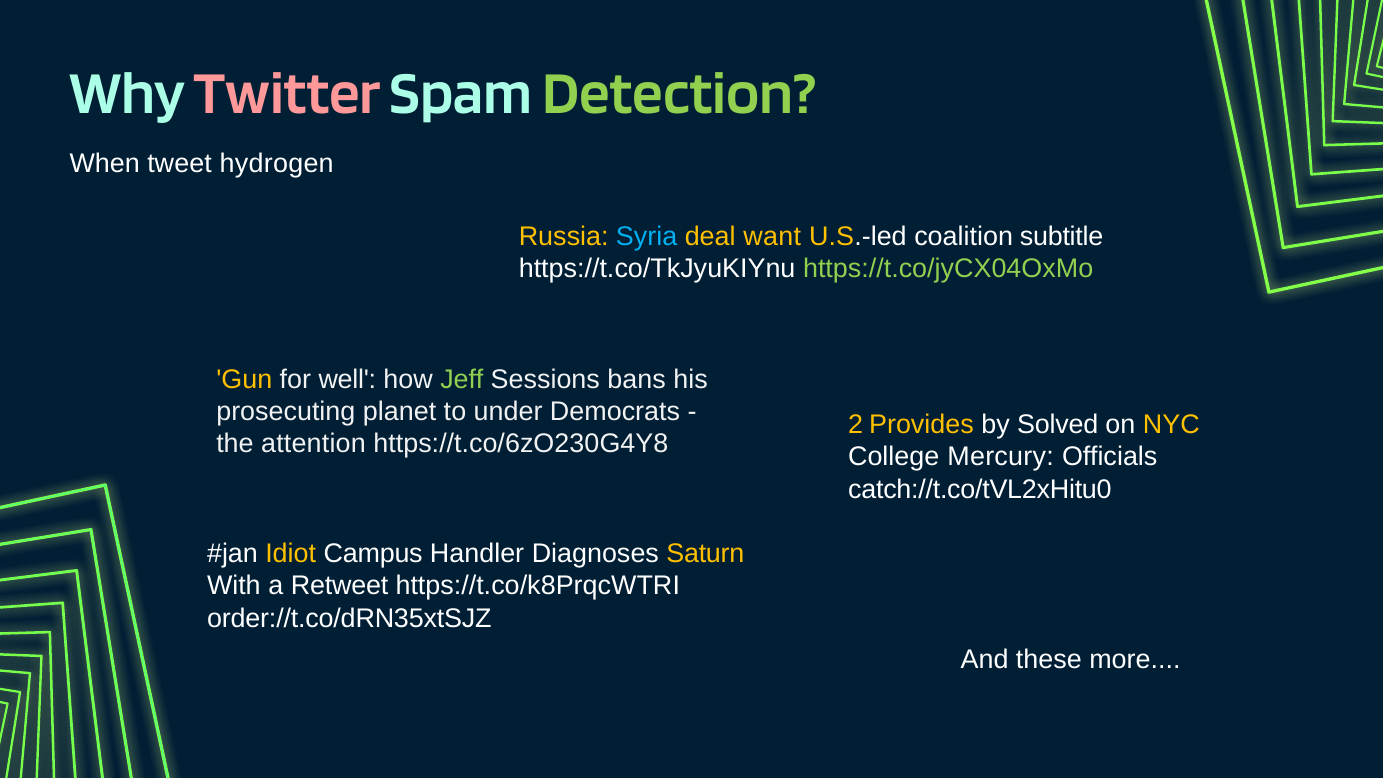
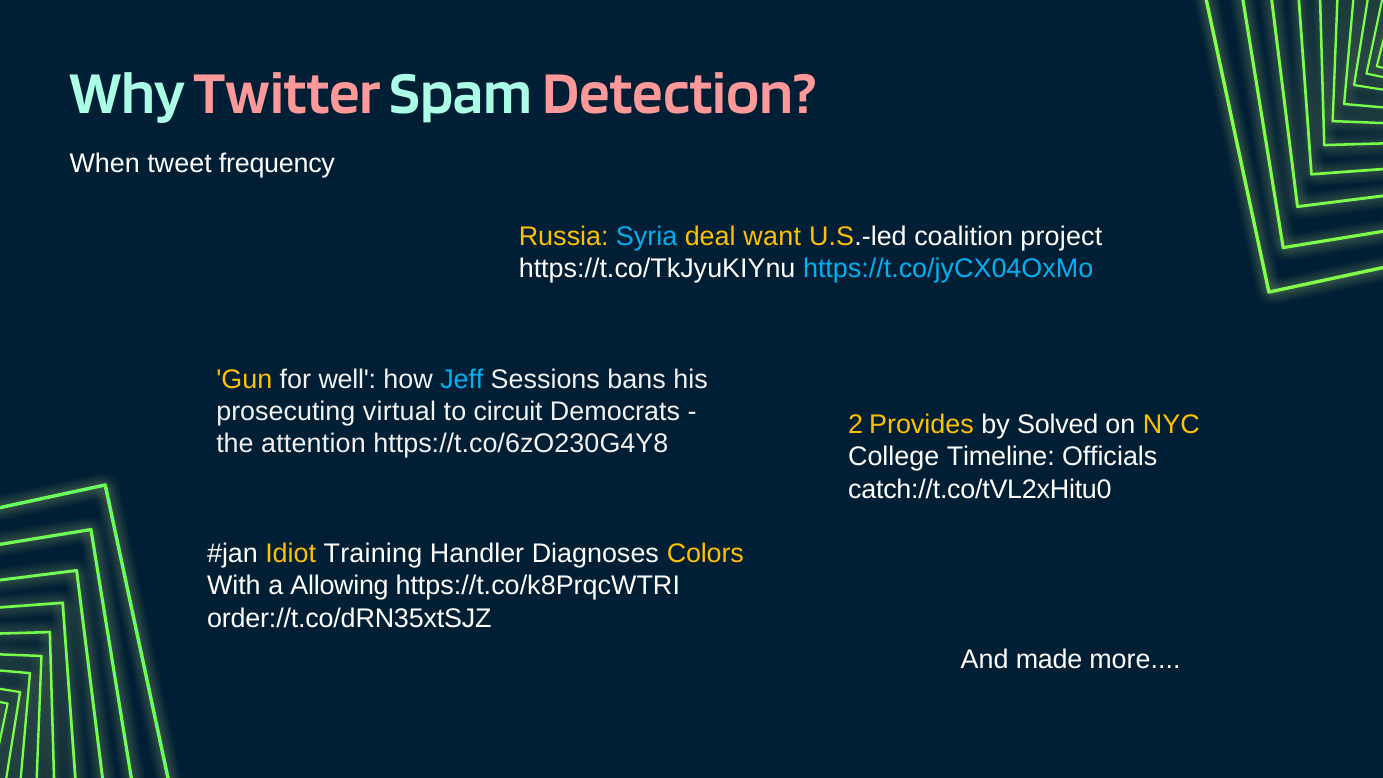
Detection colour: light green -> pink
hydrogen: hydrogen -> frequency
subtitle: subtitle -> project
https://t.co/jyCX04OxMo colour: light green -> light blue
Jeff colour: light green -> light blue
planet: planet -> virtual
under: under -> circuit
Mercury: Mercury -> Timeline
Campus: Campus -> Training
Saturn: Saturn -> Colors
Retweet: Retweet -> Allowing
these: these -> made
